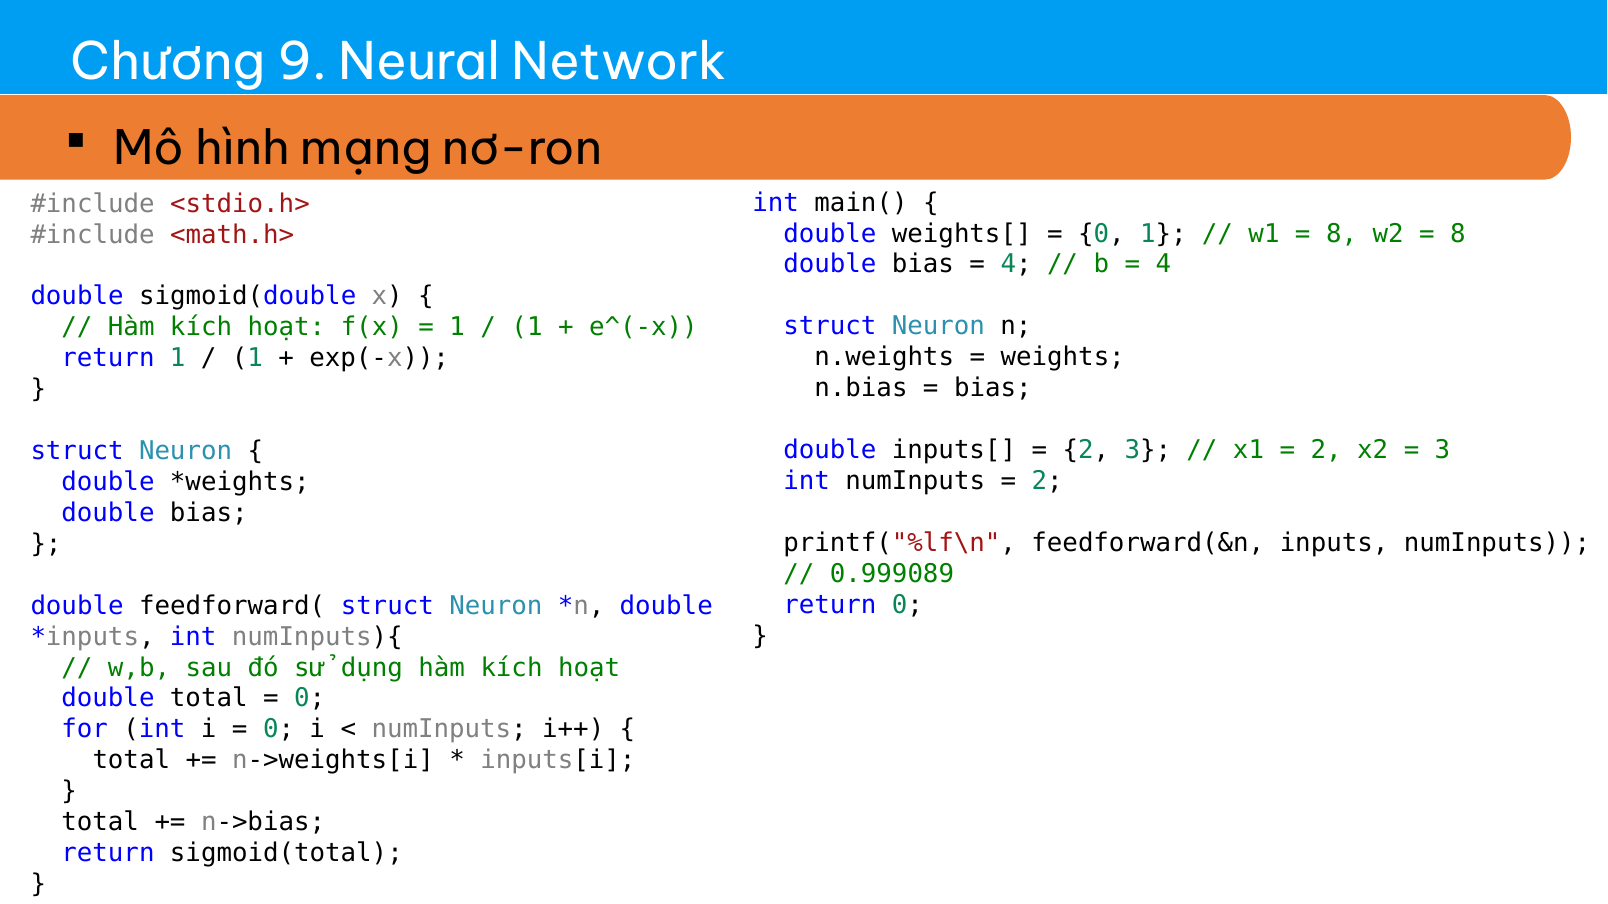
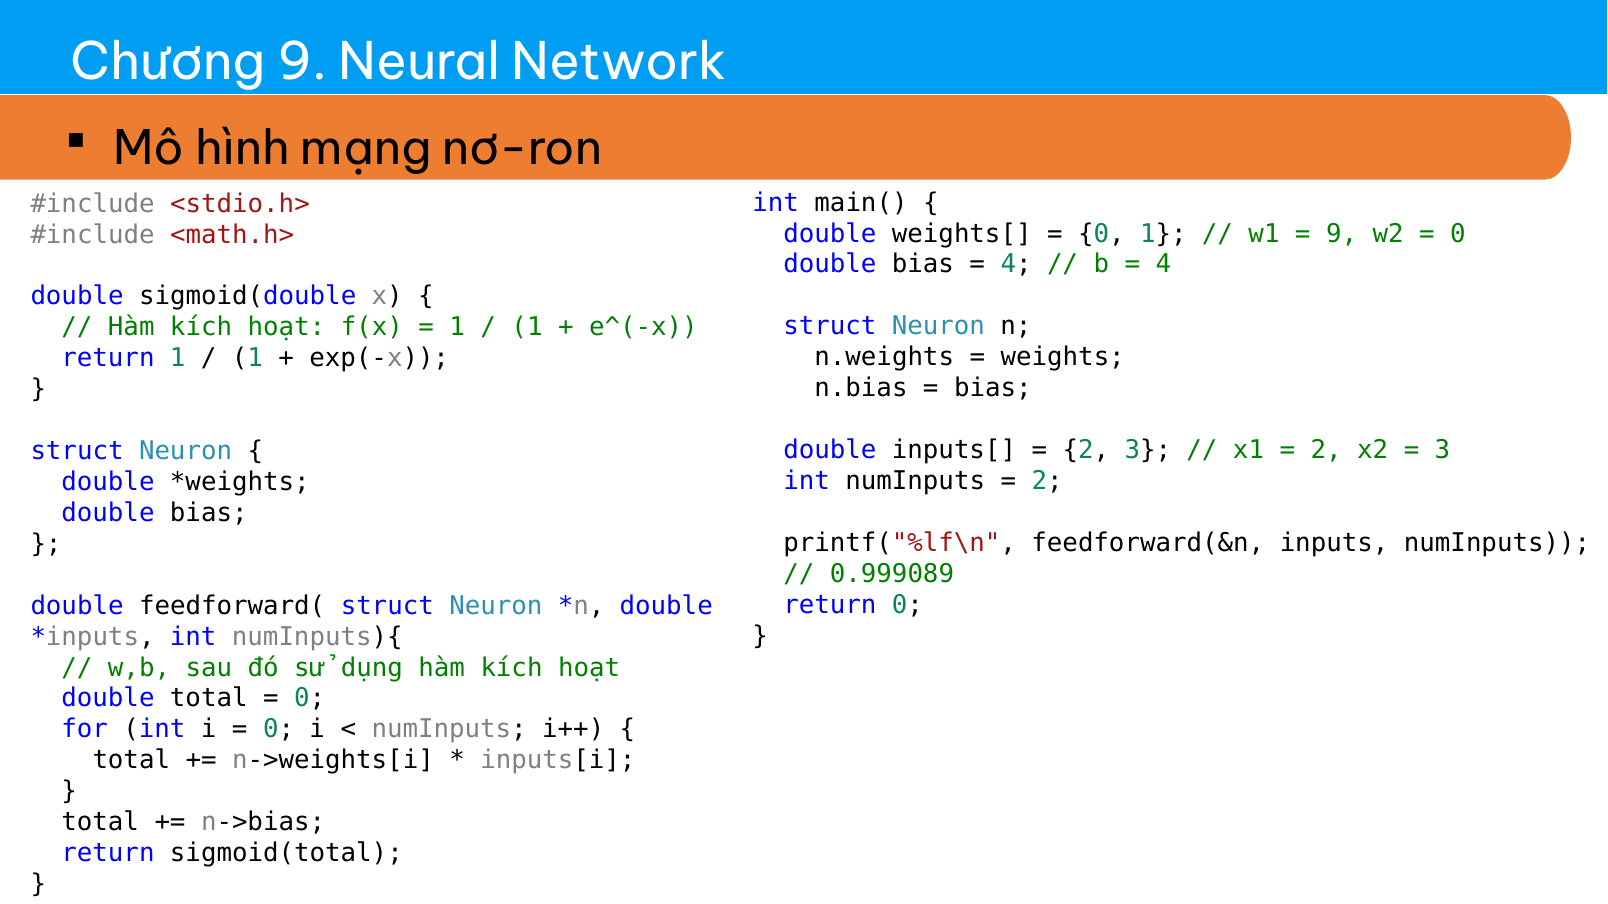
8 at (1342, 234): 8 -> 9
8 at (1458, 234): 8 -> 0
